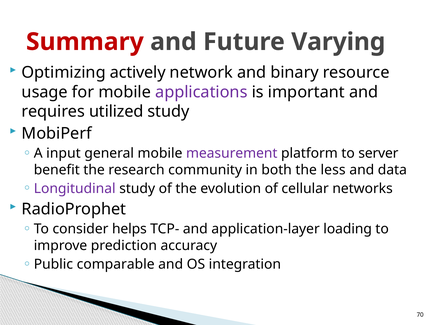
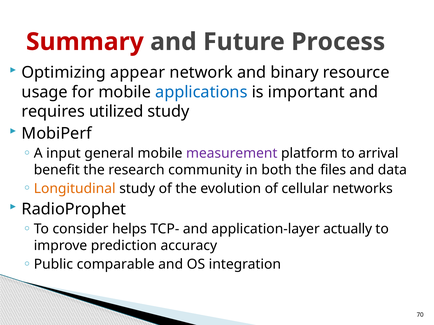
Varying: Varying -> Process
actively: actively -> appear
applications colour: purple -> blue
server: server -> arrival
less: less -> files
Longitudinal colour: purple -> orange
loading: loading -> actually
